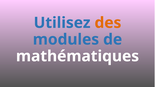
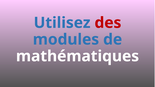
des colour: orange -> red
